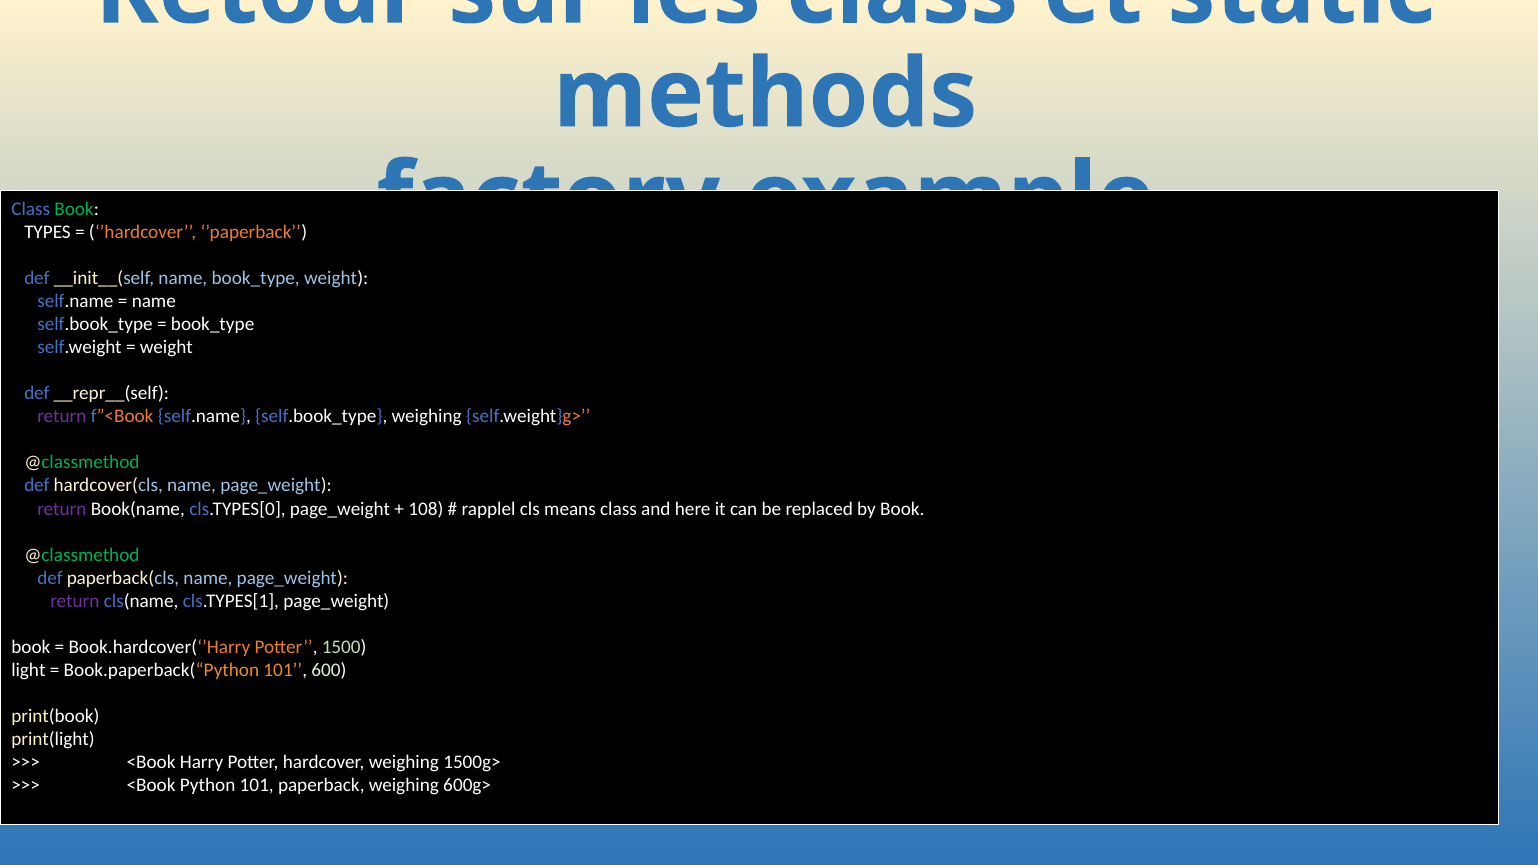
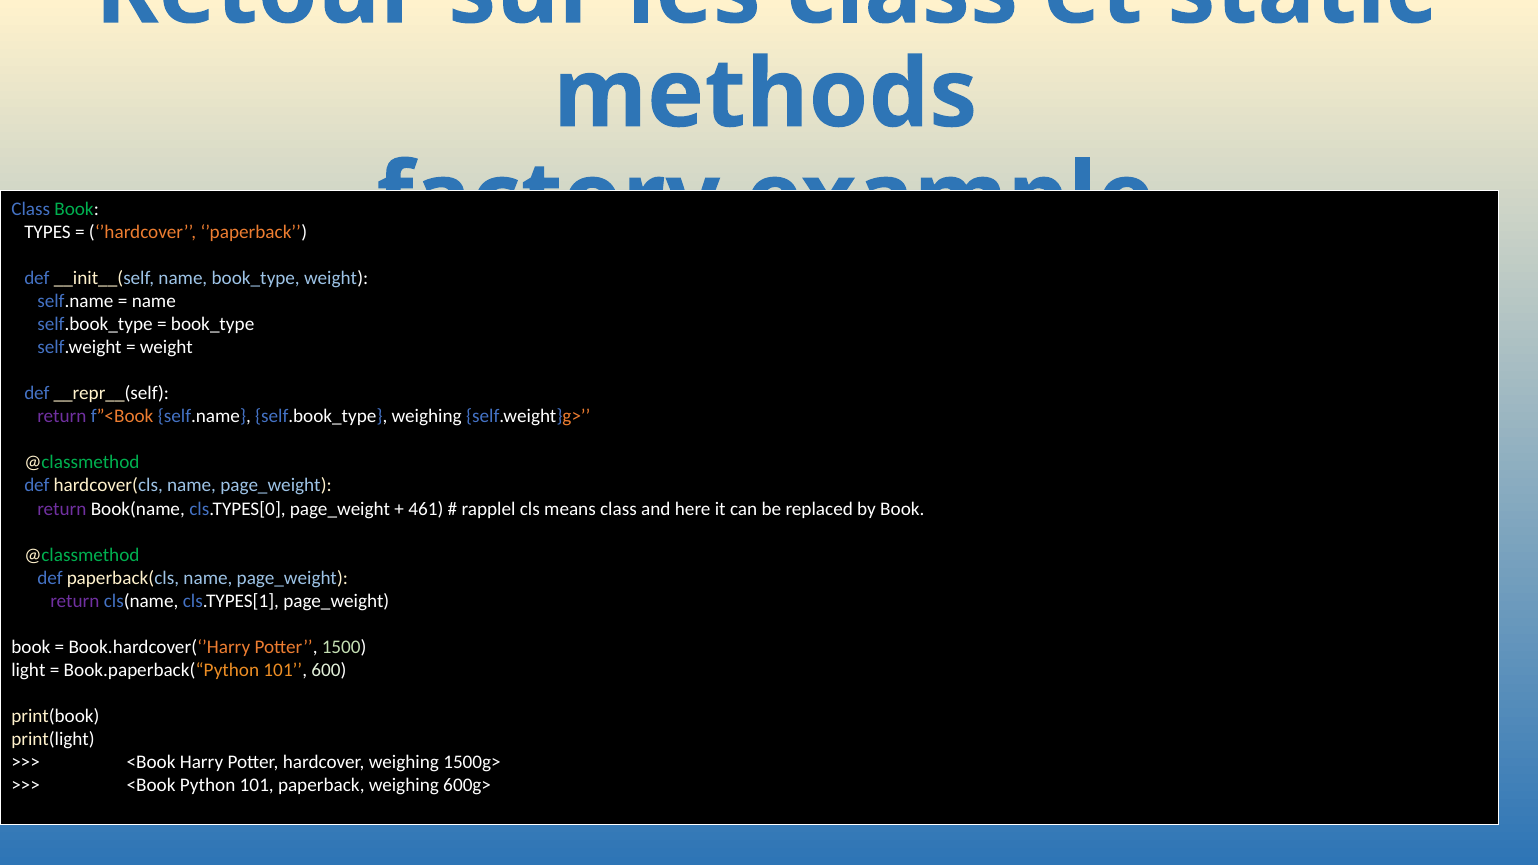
108: 108 -> 461
